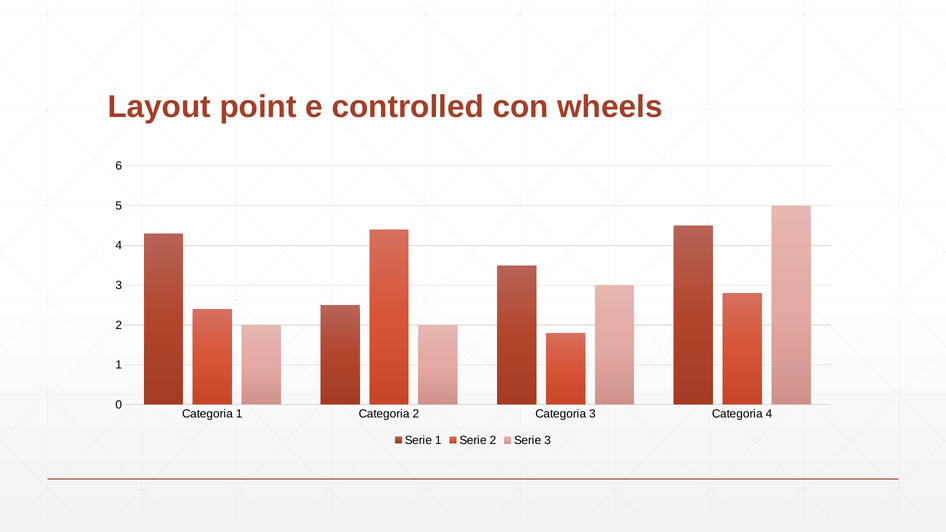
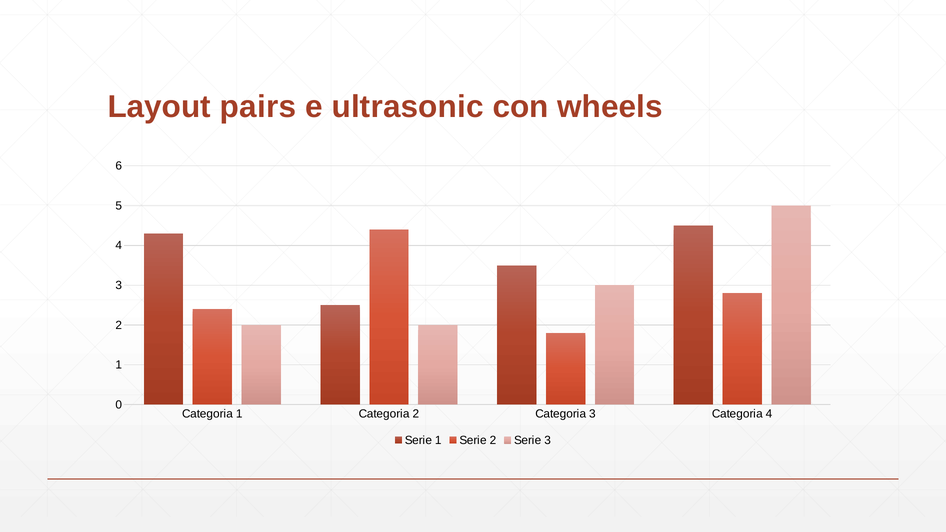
point: point -> pairs
controlled: controlled -> ultrasonic
